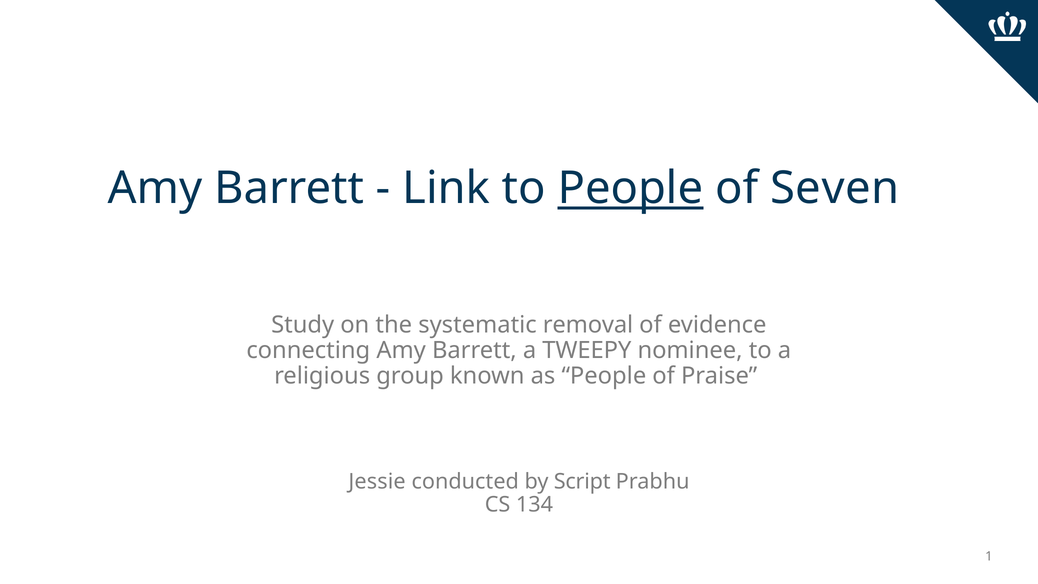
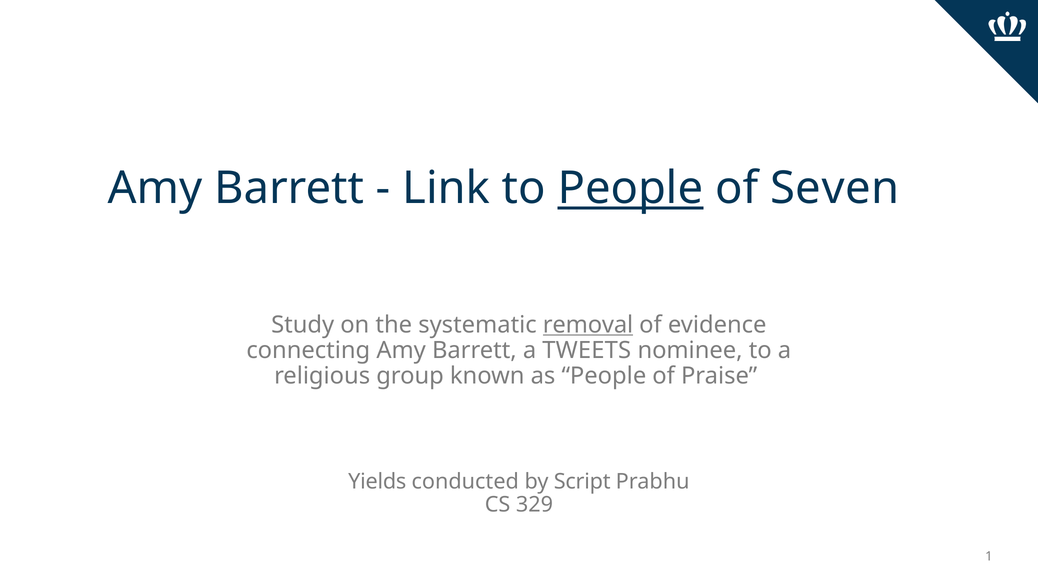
removal underline: none -> present
TWEEPY: TWEEPY -> TWEETS
Jessie: Jessie -> Yields
134: 134 -> 329
